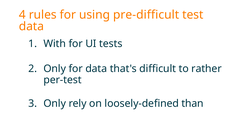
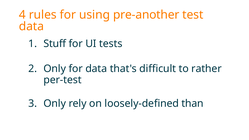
pre-difficult: pre-difficult -> pre-another
With: With -> Stuff
